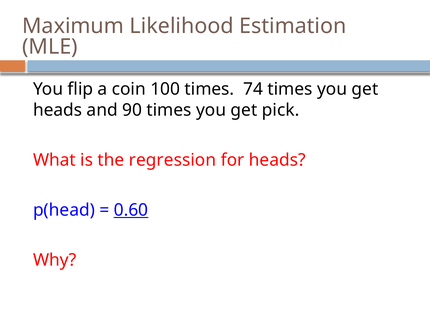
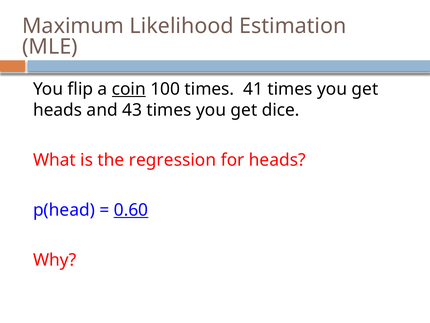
coin underline: none -> present
74: 74 -> 41
90: 90 -> 43
pick: pick -> dice
